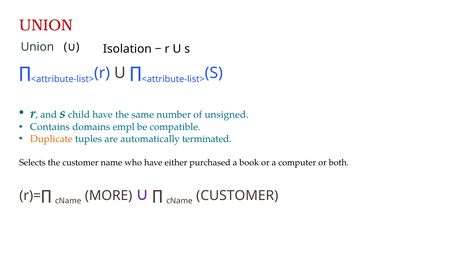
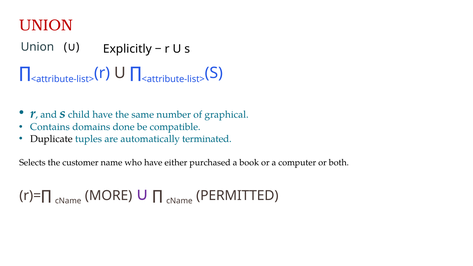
Isolation: Isolation -> Explicitly
unsigned: unsigned -> graphical
empl: empl -> done
Duplicate colour: orange -> black
cName CUSTOMER: CUSTOMER -> PERMITTED
